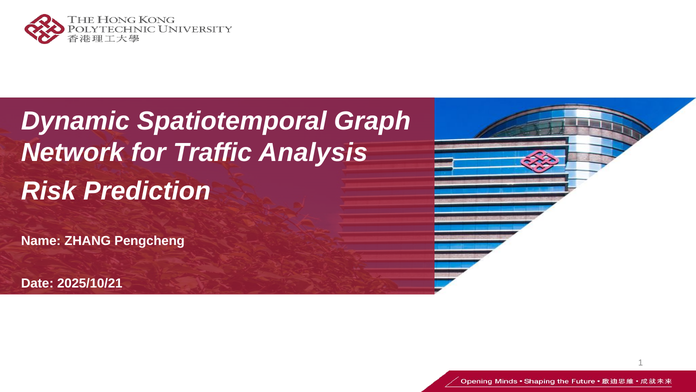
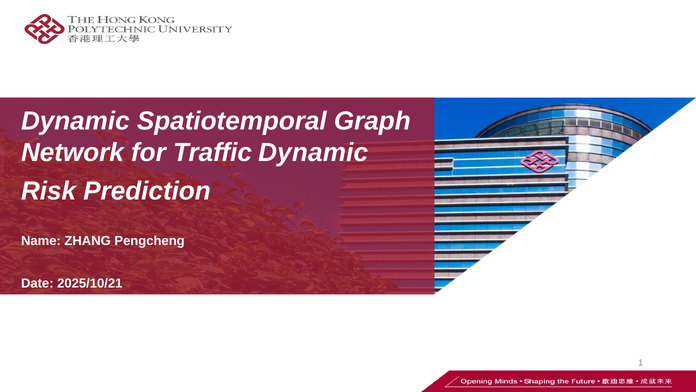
Traffic Analysis: Analysis -> Dynamic
